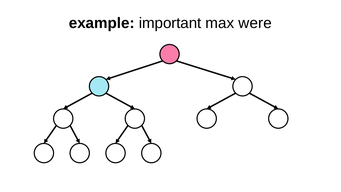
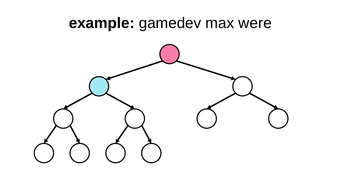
important: important -> gamedev
